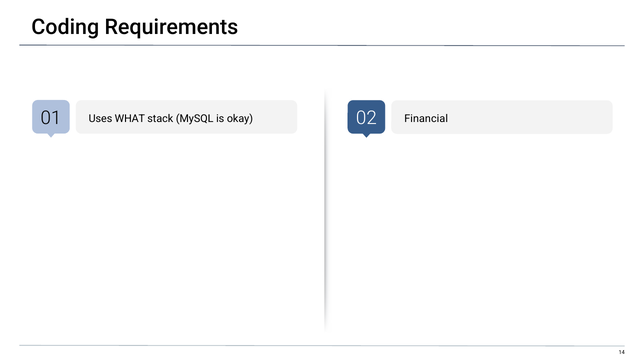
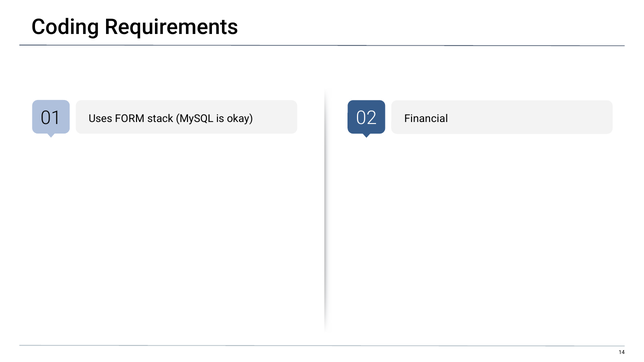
WHAT: WHAT -> FORM
